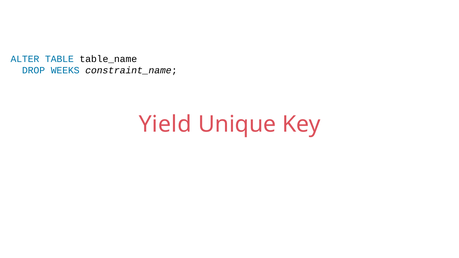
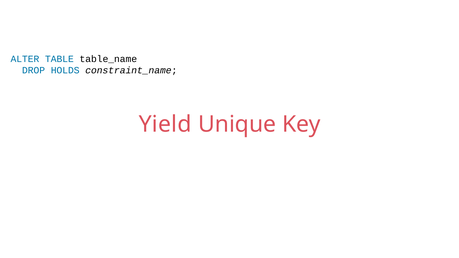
WEEKS: WEEKS -> HOLDS
